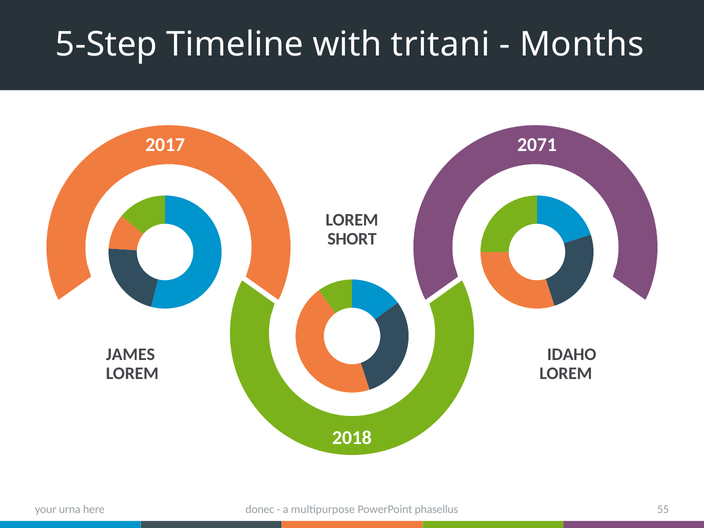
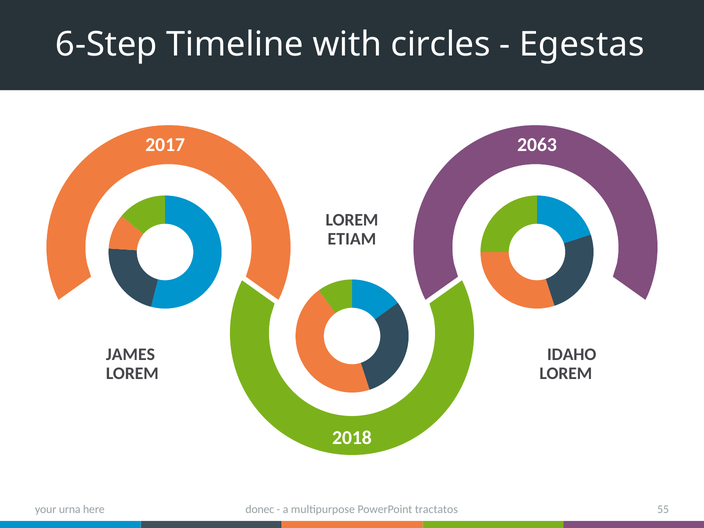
5-Step: 5-Step -> 6-Step
tritani: tritani -> circles
Months: Months -> Egestas
2071: 2071 -> 2063
SHORT: SHORT -> ETIAM
phasellus: phasellus -> tractatos
